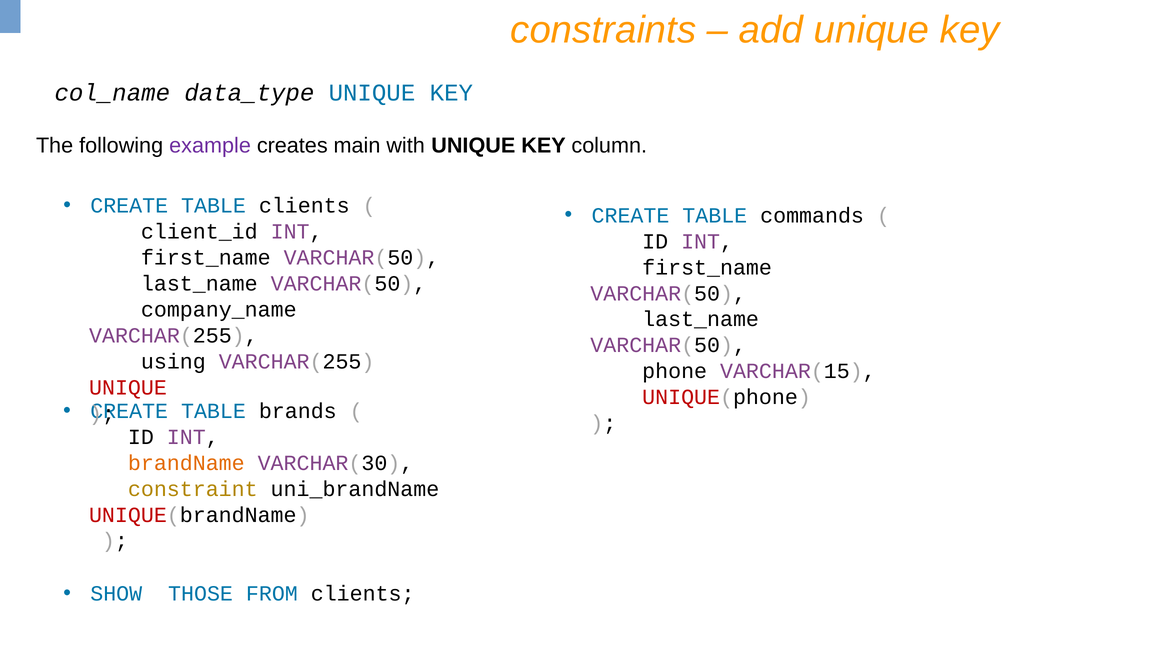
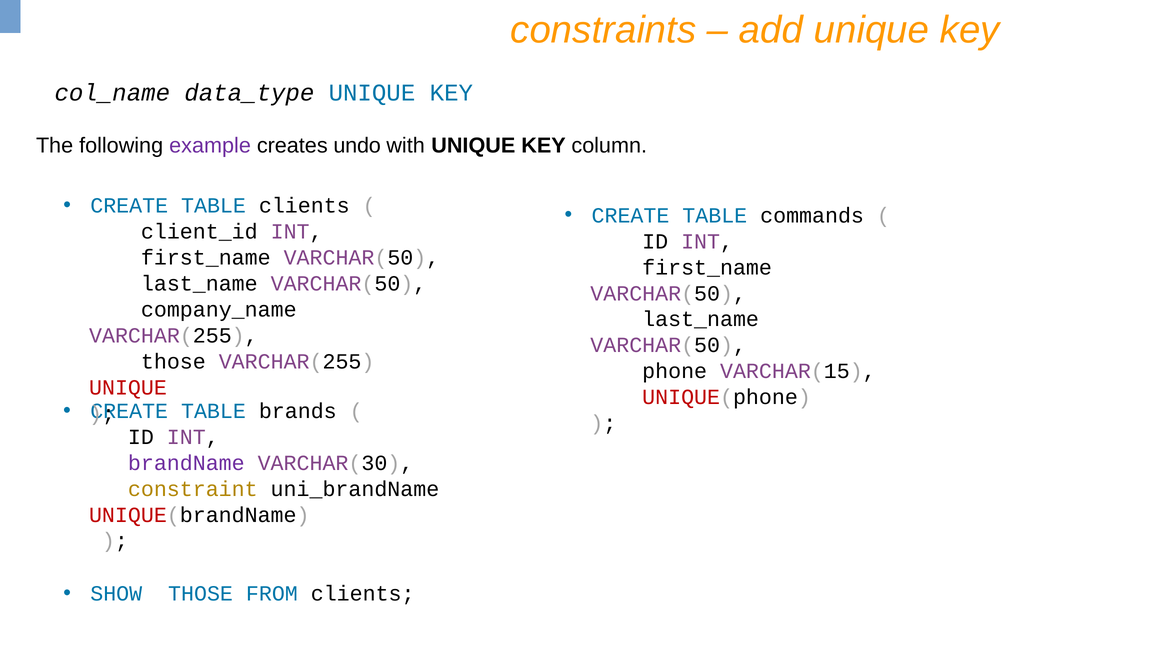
main: main -> undo
using at (173, 361): using -> those
brandName colour: orange -> purple
